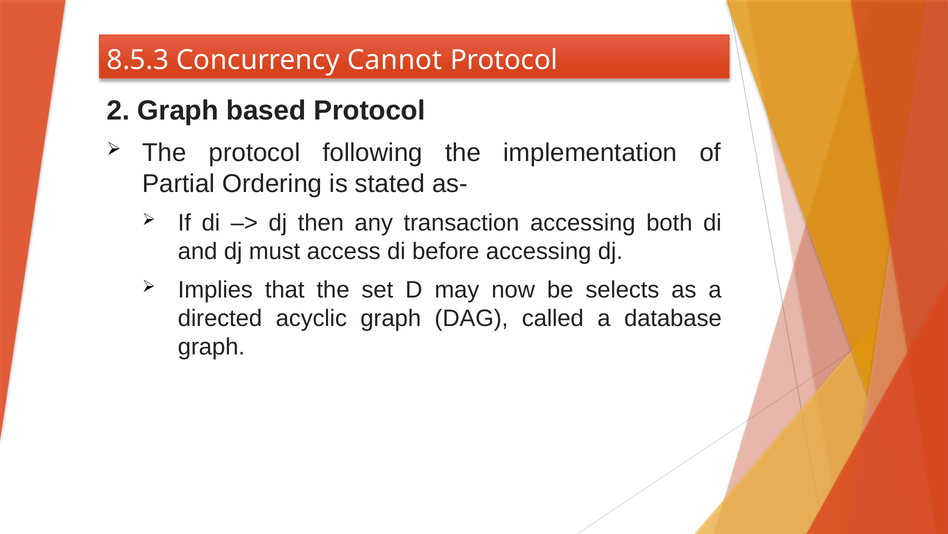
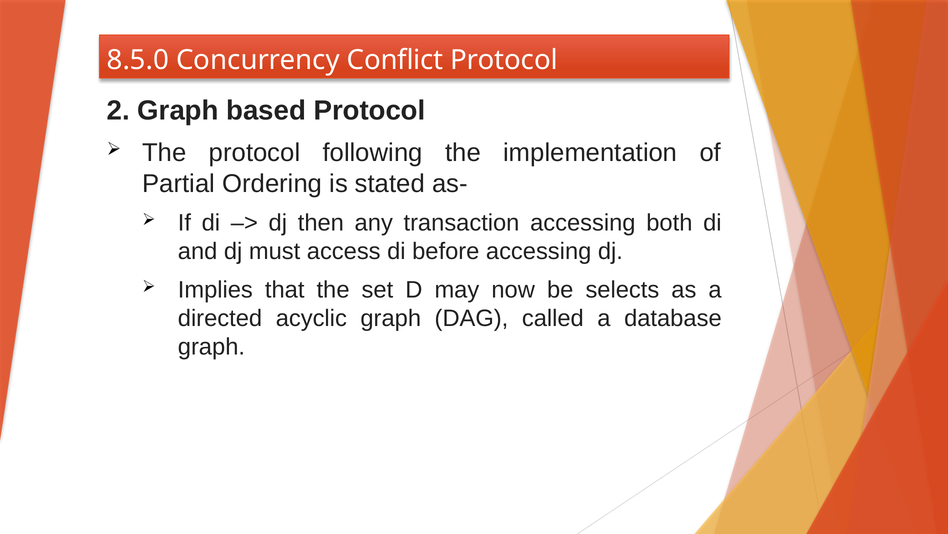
8.5.3: 8.5.3 -> 8.5.0
Cannot: Cannot -> Conflict
